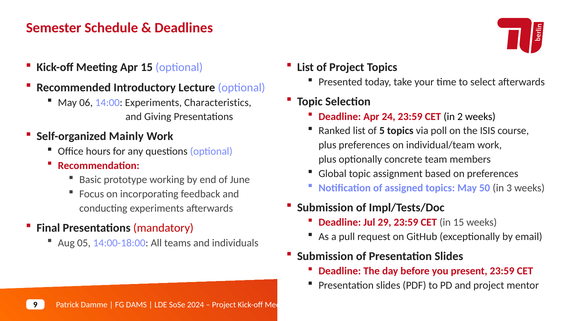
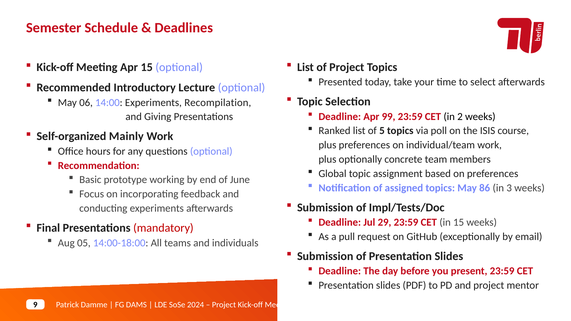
Characteristics: Characteristics -> Recompilation
24: 24 -> 99
50: 50 -> 86
